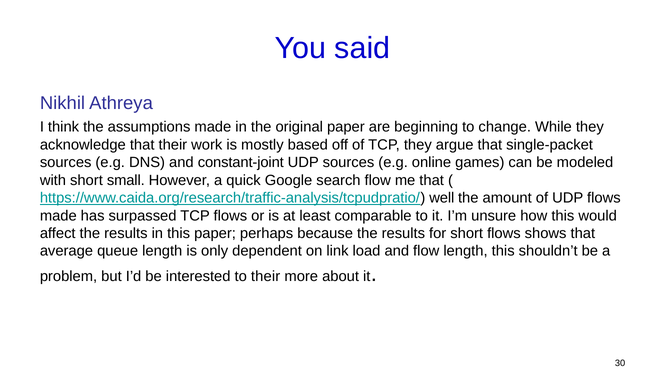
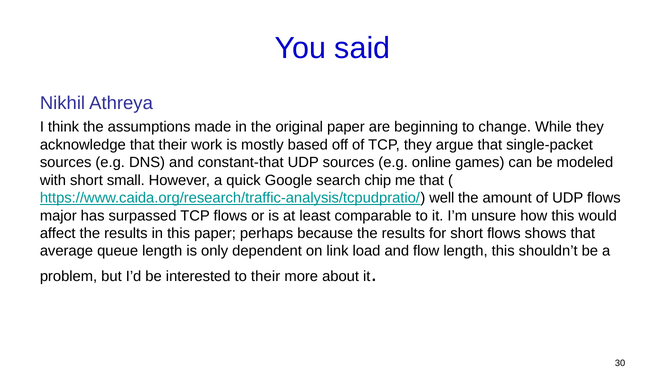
constant-joint: constant-joint -> constant-that
search flow: flow -> chip
made at (58, 216): made -> major
